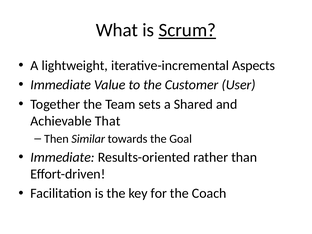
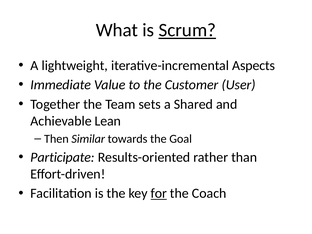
That: That -> Lean
Immediate at (63, 157): Immediate -> Participate
for underline: none -> present
